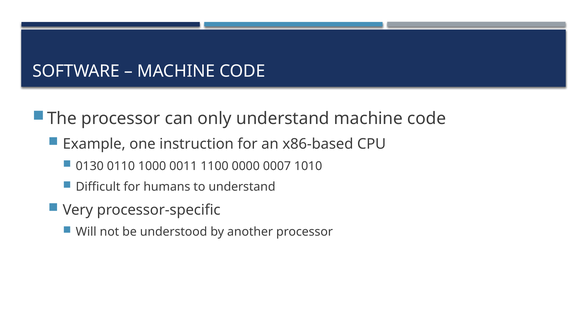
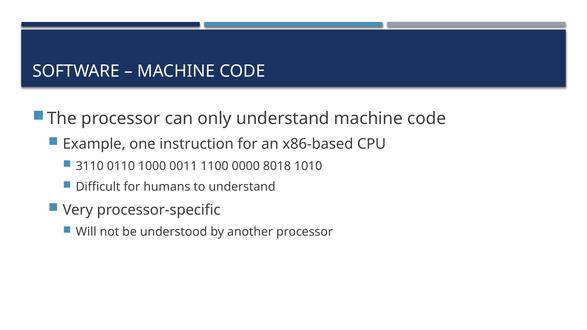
0130: 0130 -> 3110
0007: 0007 -> 8018
